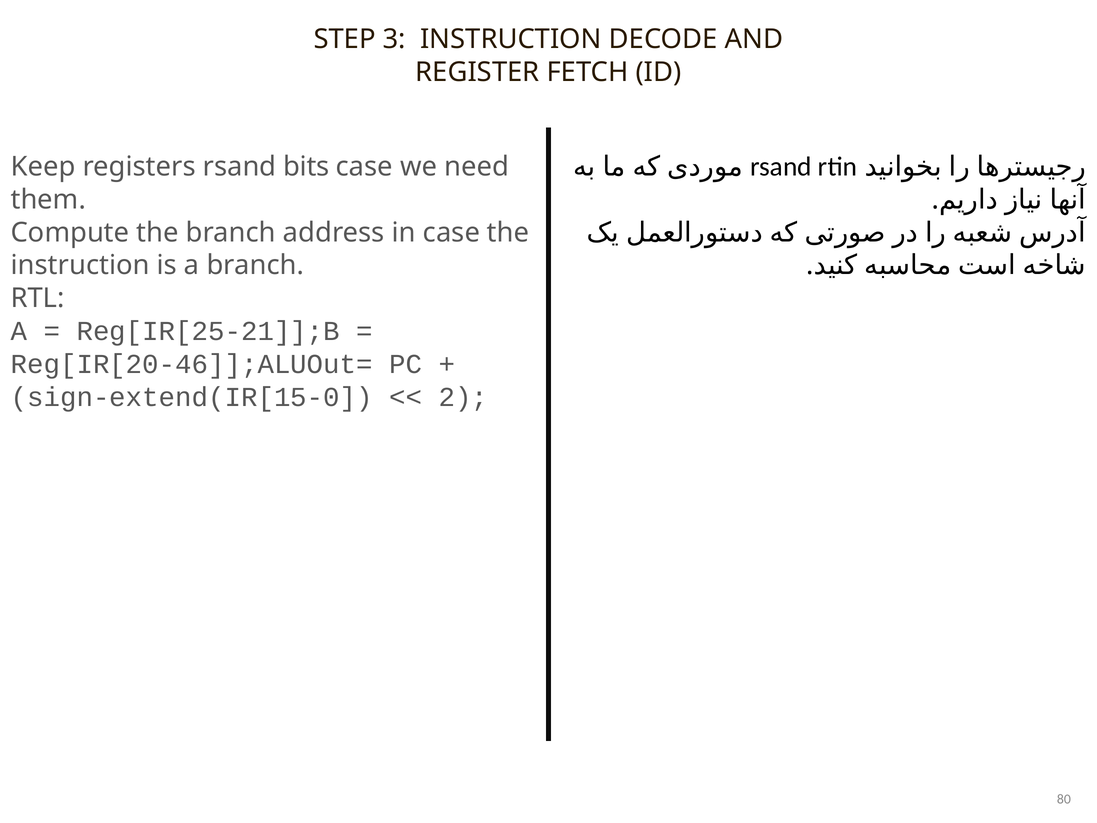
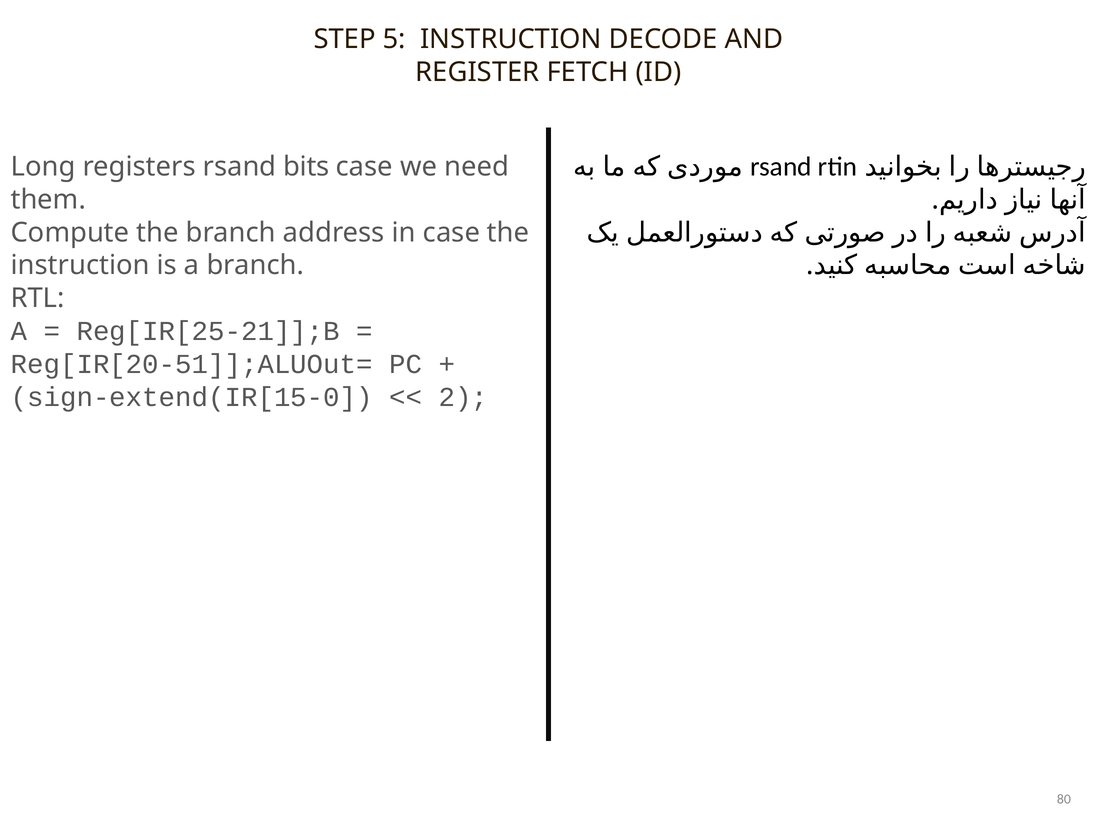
3: 3 -> 5
Keep: Keep -> Long
Reg[IR[20-46]];ALUOut=: Reg[IR[20-46]];ALUOut= -> Reg[IR[20-51]];ALUOut=
